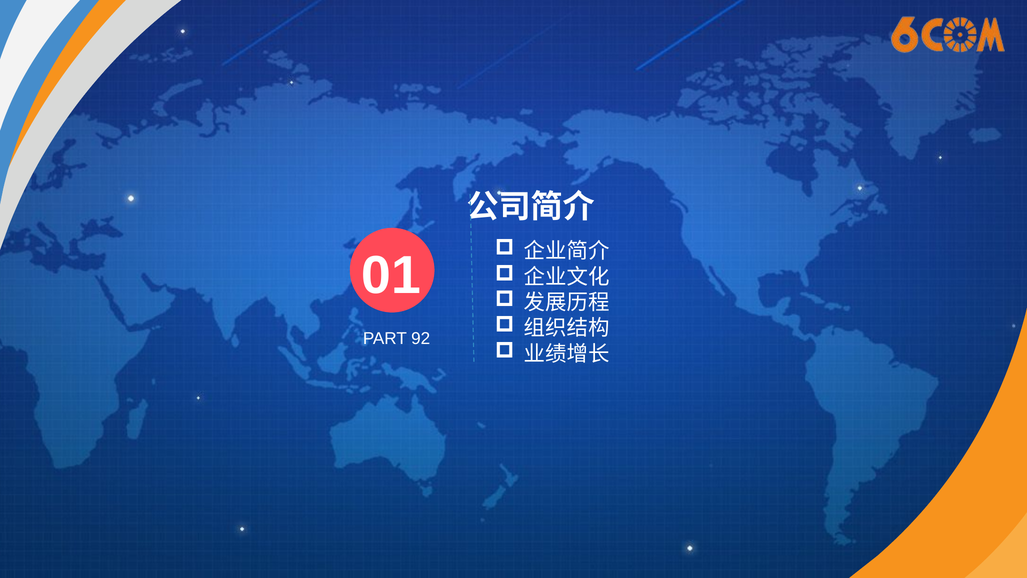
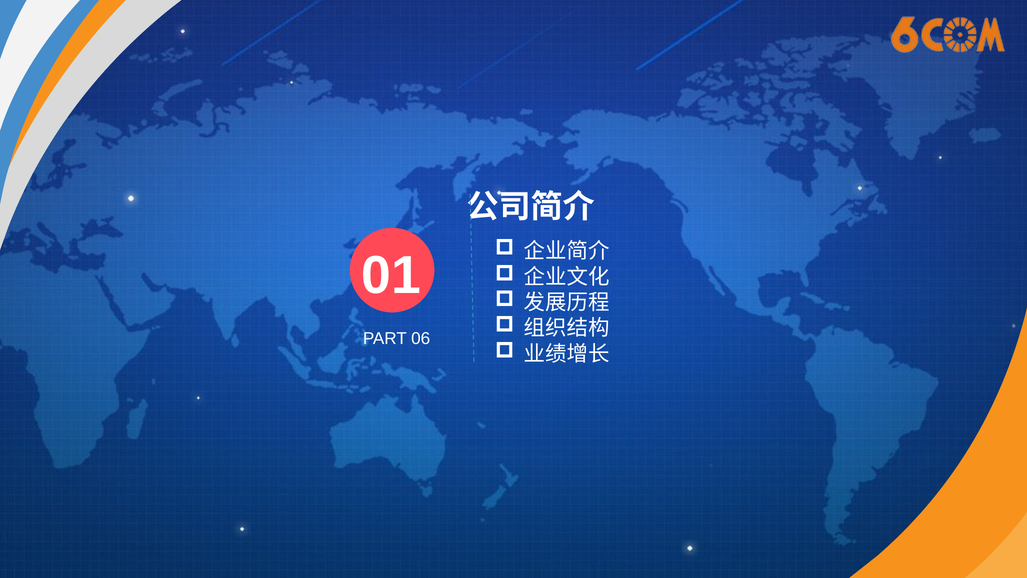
92: 92 -> 06
